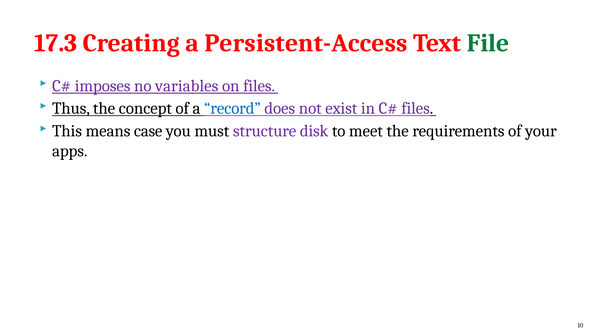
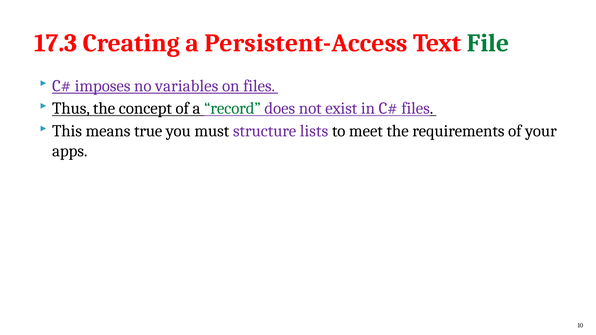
record colour: blue -> green
case: case -> true
disk: disk -> lists
